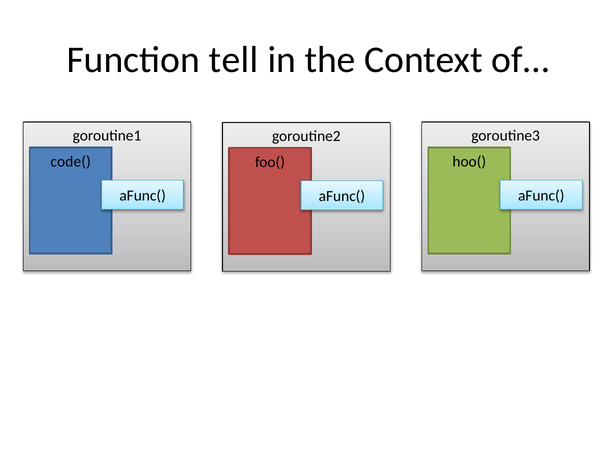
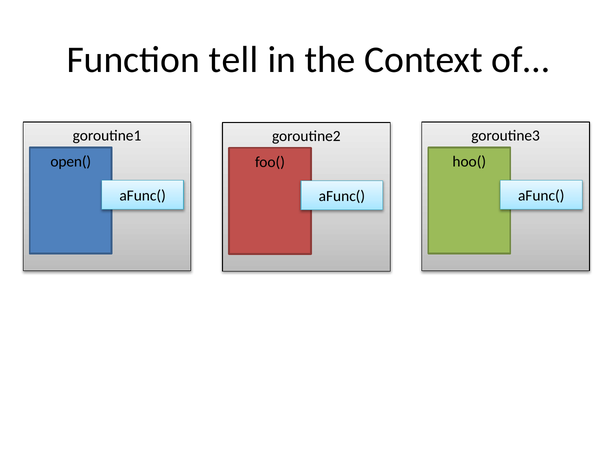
code(: code( -> open(
